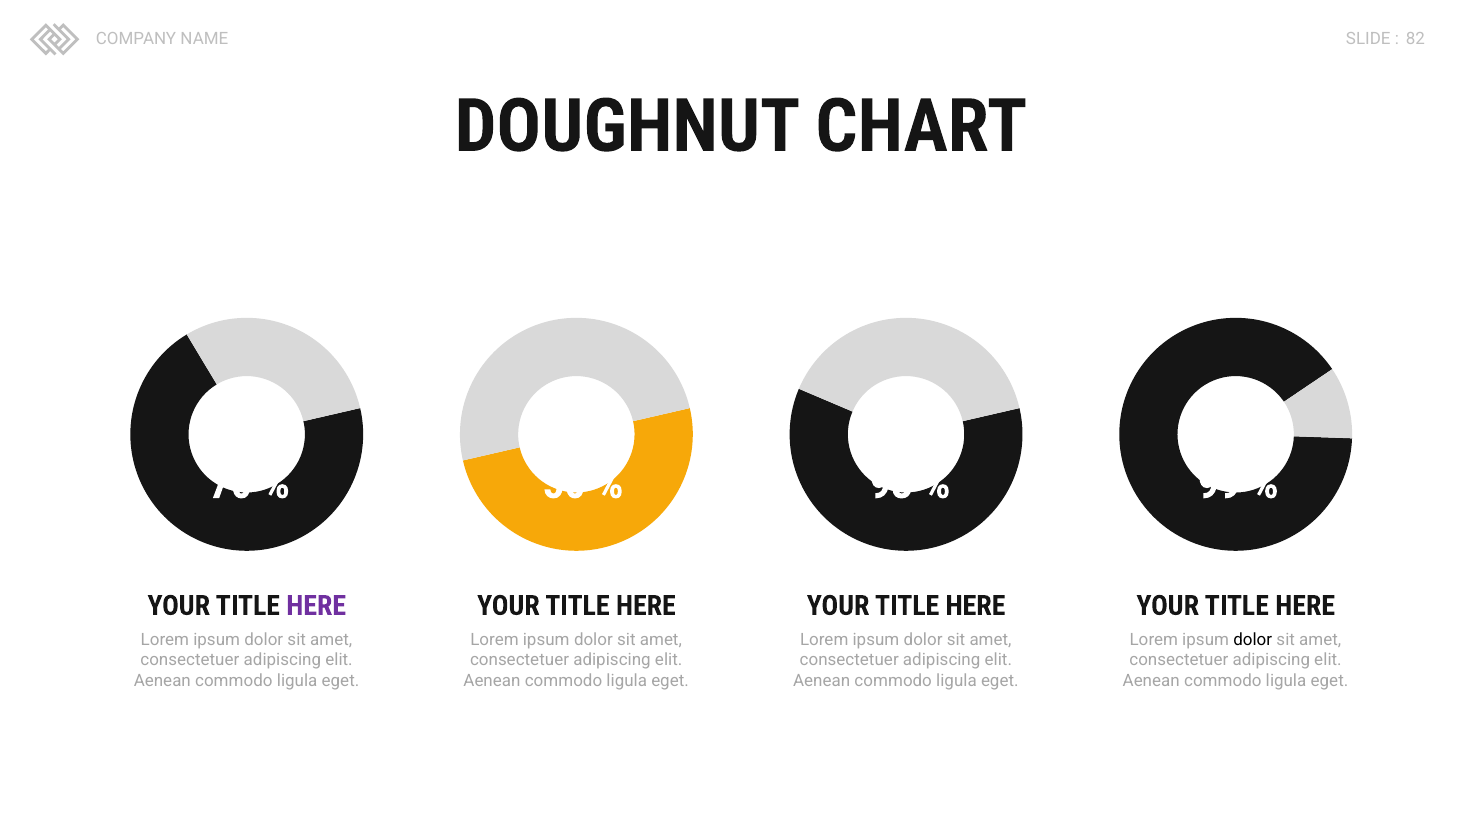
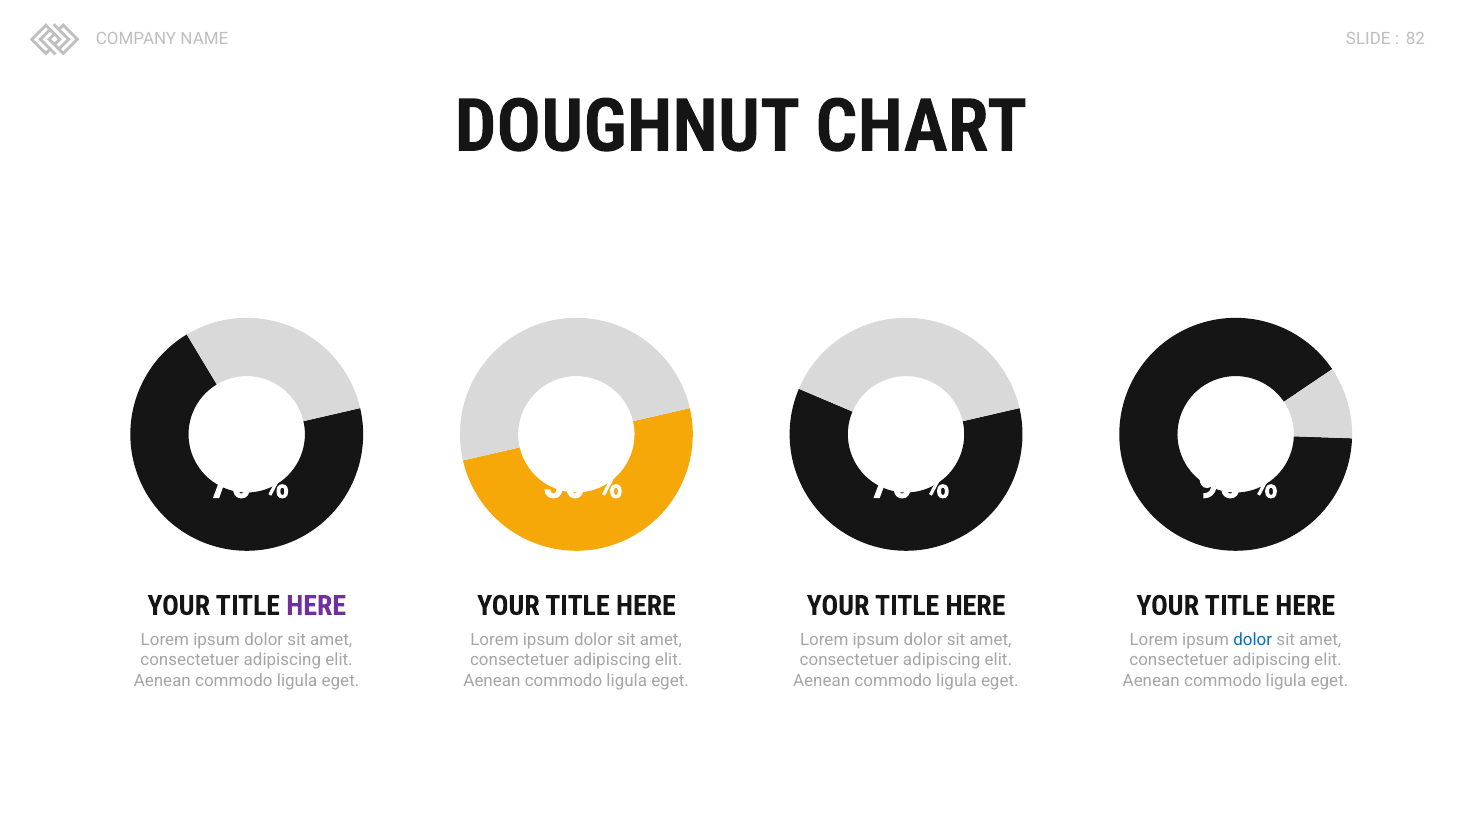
93 at (891, 484): 93 -> 70
99: 99 -> 95
dolor at (1253, 640) colour: black -> blue
